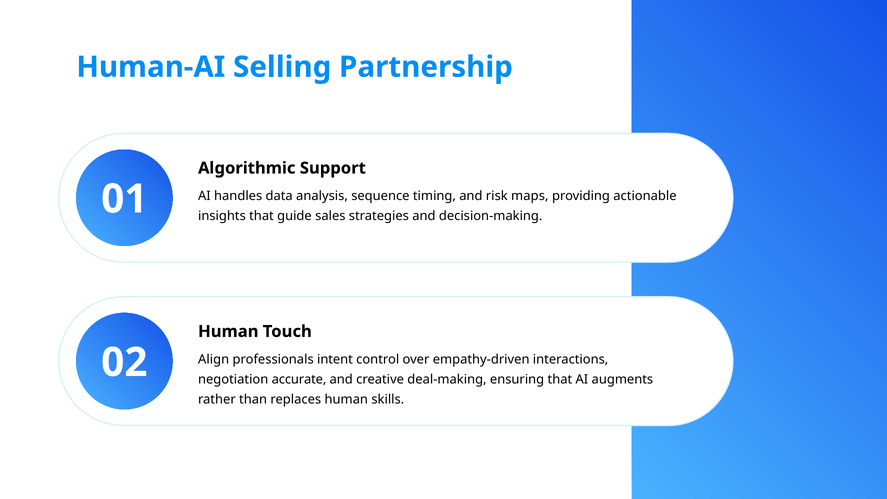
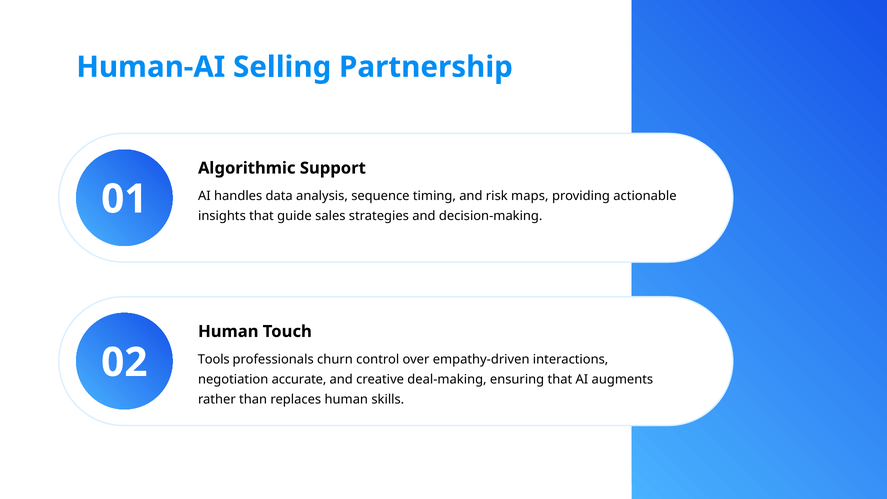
Align: Align -> Tools
intent: intent -> churn
